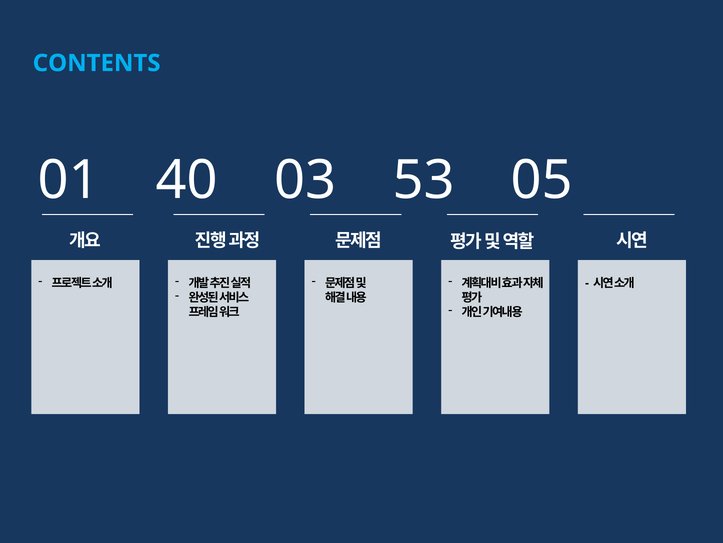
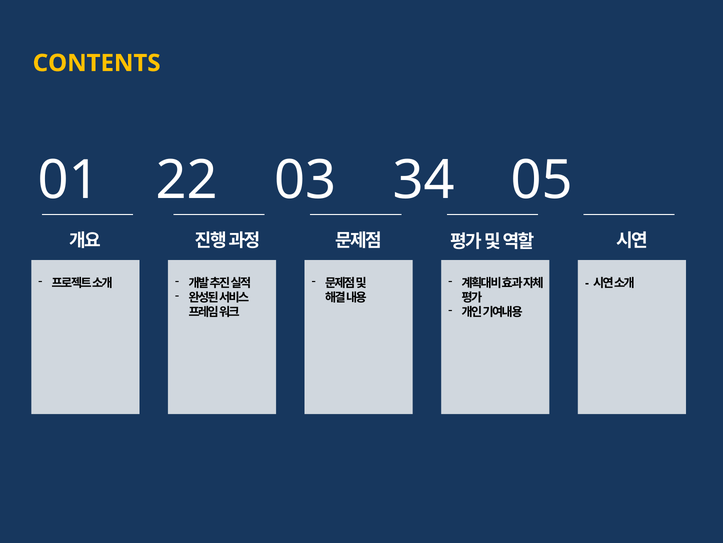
CONTENTS colour: light blue -> yellow
40: 40 -> 22
53: 53 -> 34
